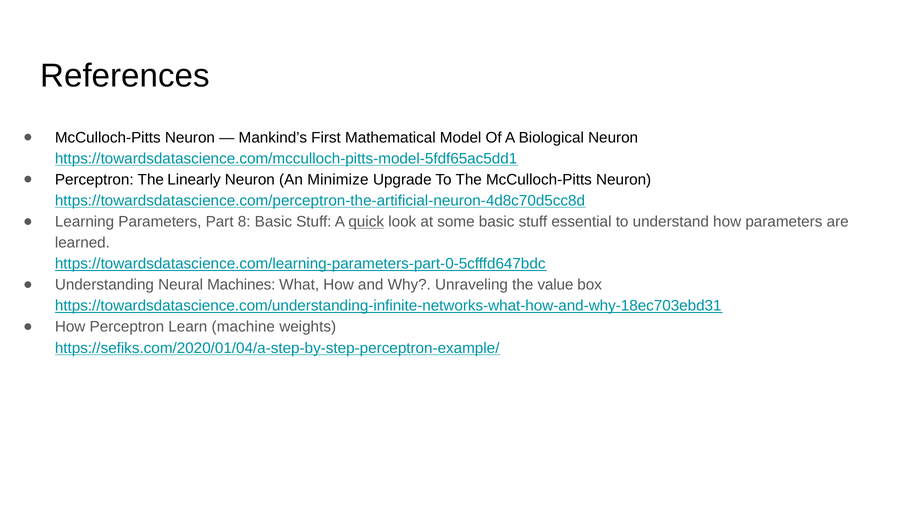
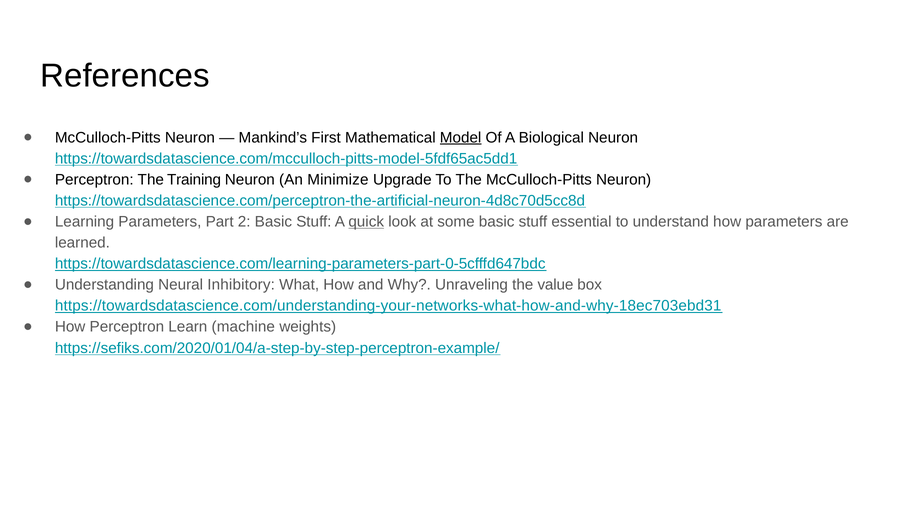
Model underline: none -> present
Linearly: Linearly -> Training
8: 8 -> 2
Machines: Machines -> Inhibitory
https://towardsdatascience.com/understanding-infinite-networks-what-how-and-why-18ec703ebd31: https://towardsdatascience.com/understanding-infinite-networks-what-how-and-why-18ec703ebd31 -> https://towardsdatascience.com/understanding-your-networks-what-how-and-why-18ec703ebd31
